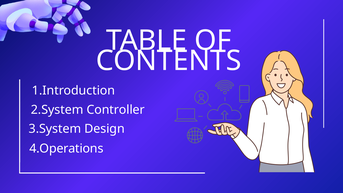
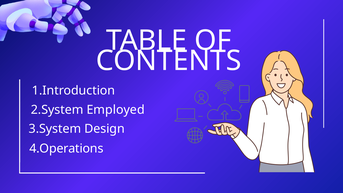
Controller: Controller -> Employed
